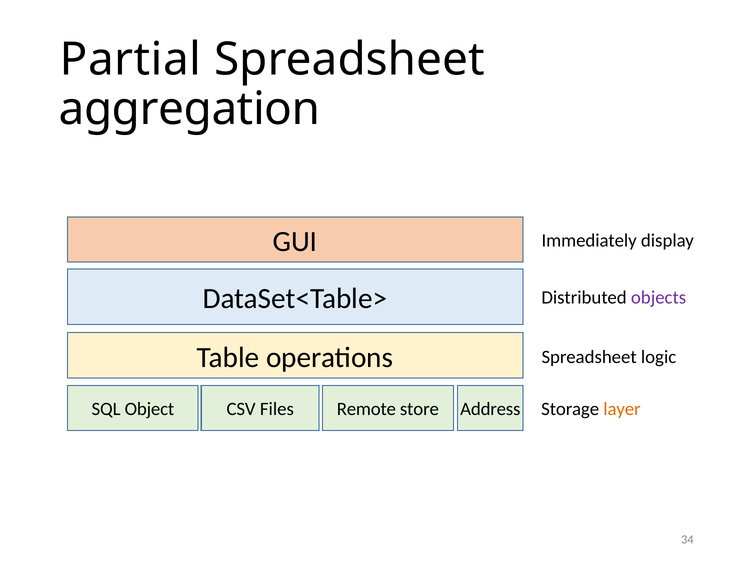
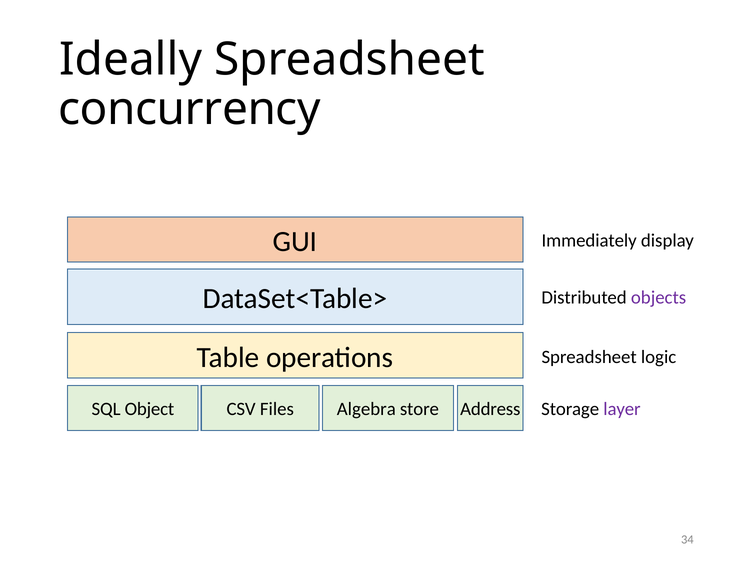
Partial: Partial -> Ideally
aggregation: aggregation -> concurrency
Remote: Remote -> Algebra
layer colour: orange -> purple
